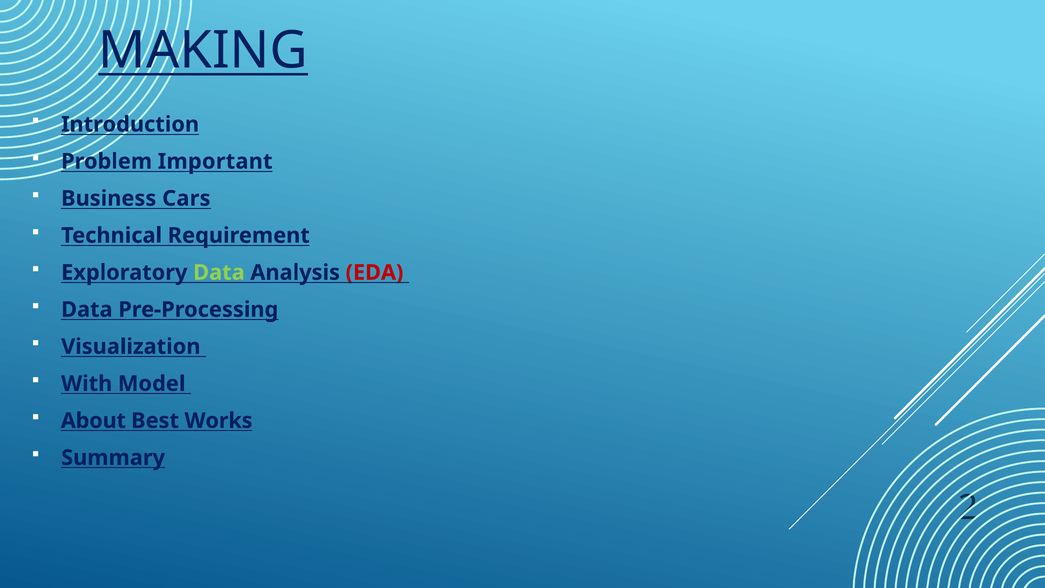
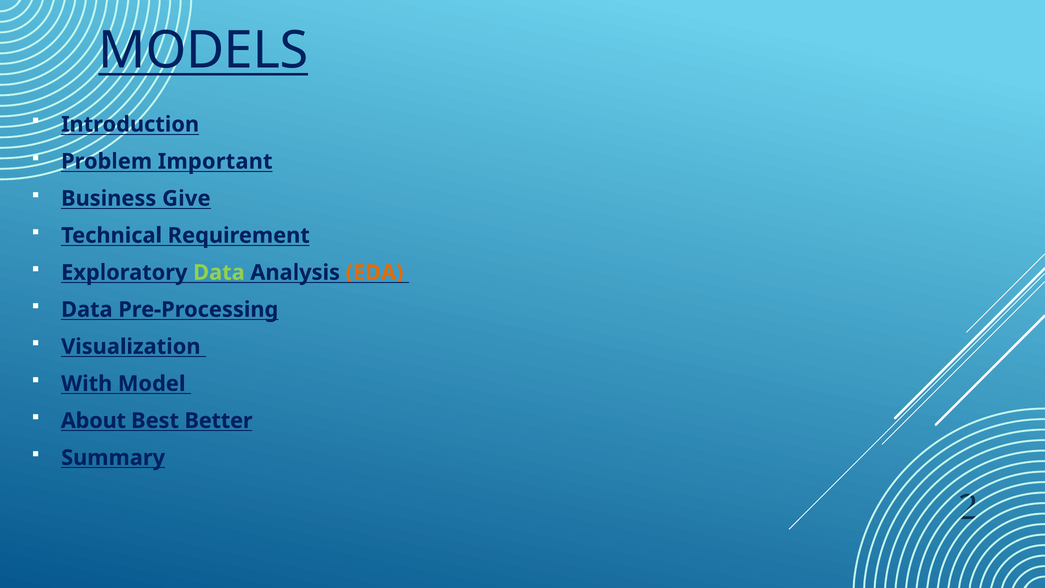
MAKING: MAKING -> MODELS
Cars: Cars -> Give
EDA colour: red -> orange
Works: Works -> Better
